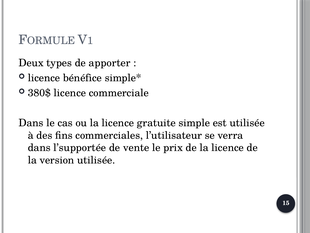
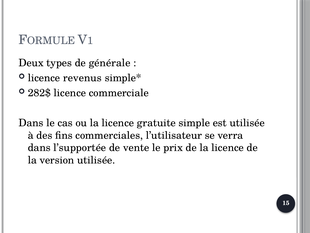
apporter: apporter -> générale
bénéfice: bénéfice -> revenus
380$: 380$ -> 282$
